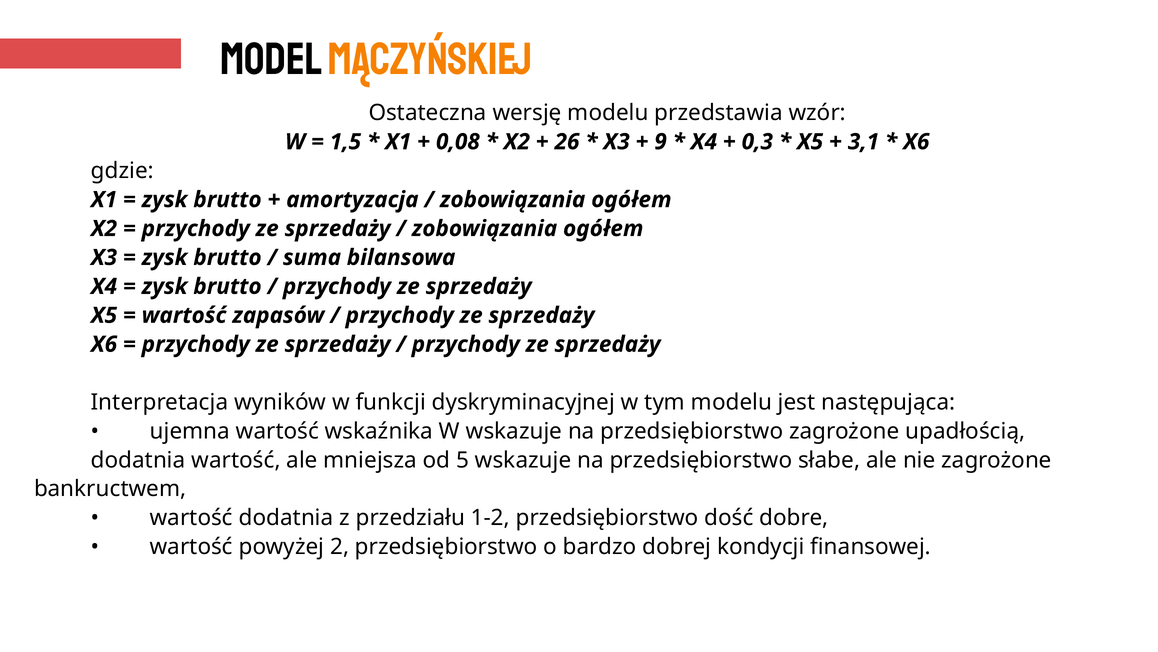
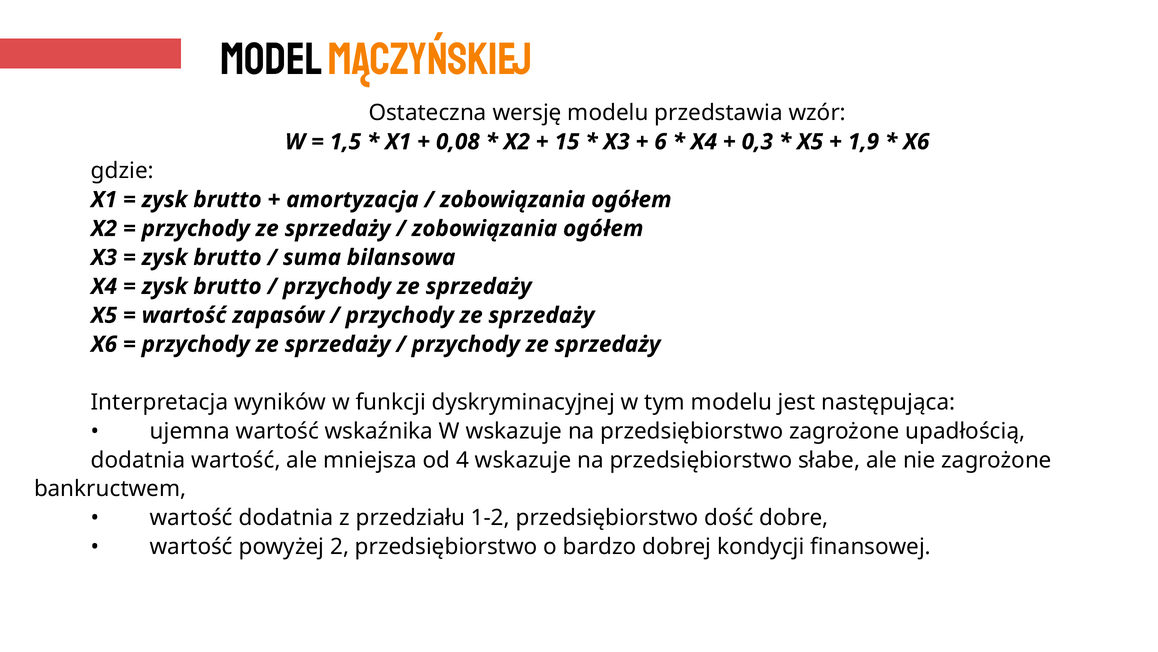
26: 26 -> 15
9: 9 -> 6
3,1: 3,1 -> 1,9
5: 5 -> 4
